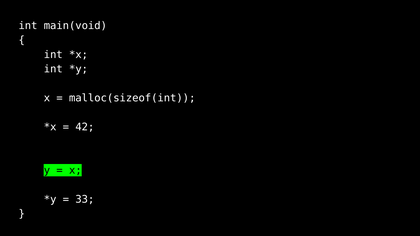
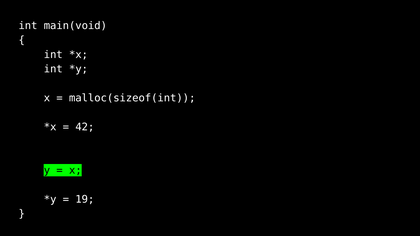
33: 33 -> 19
